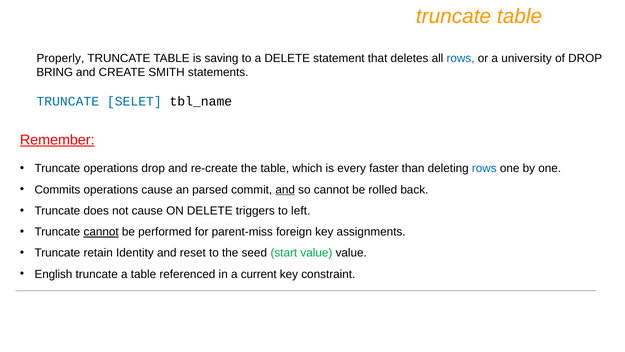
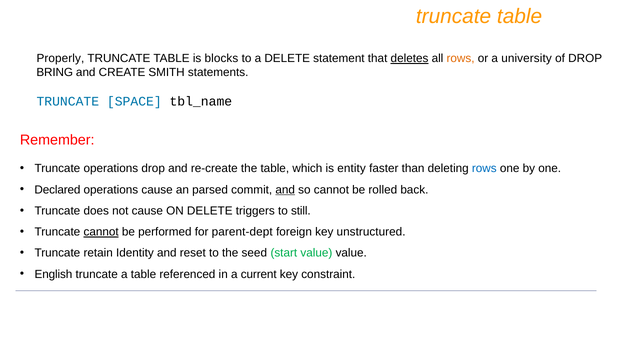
saving: saving -> blocks
deletes underline: none -> present
rows at (461, 58) colour: blue -> orange
SELET: SELET -> SPACE
Remember underline: present -> none
every: every -> entity
Commits: Commits -> Declared
left: left -> still
parent-miss: parent-miss -> parent-dept
assignments: assignments -> unstructured
